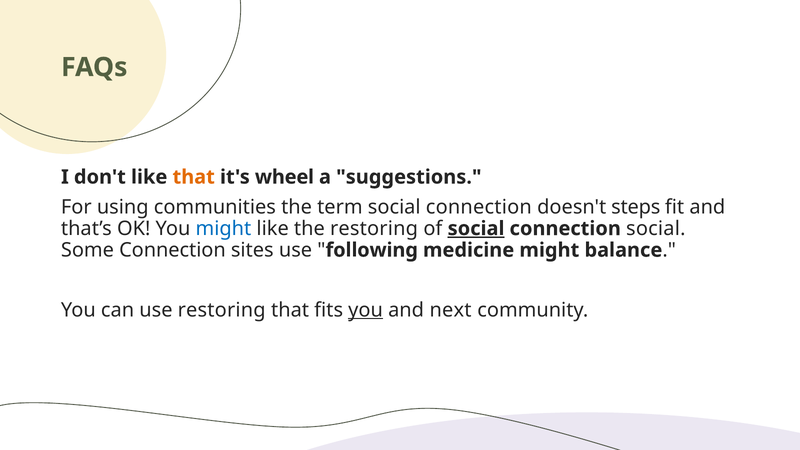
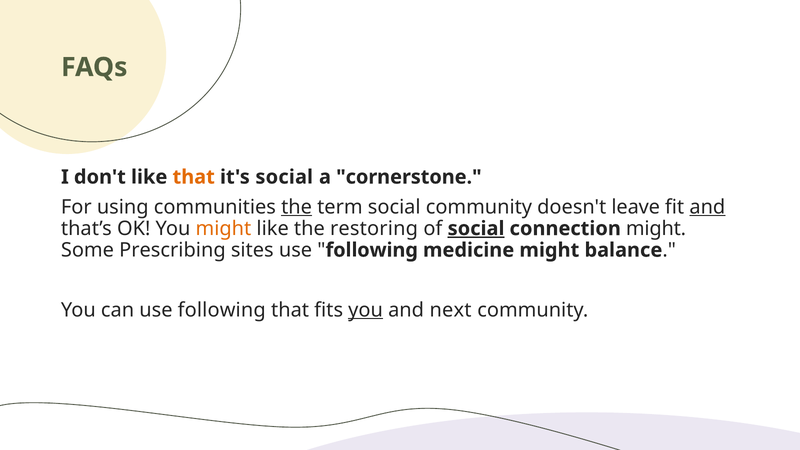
it's wheel: wheel -> social
suggestions: suggestions -> cornerstone
the at (297, 207) underline: none -> present
term social connection: connection -> community
steps: steps -> leave
and at (707, 207) underline: none -> present
might at (223, 229) colour: blue -> orange
connection social: social -> might
Some Connection: Connection -> Prescribing
use restoring: restoring -> following
